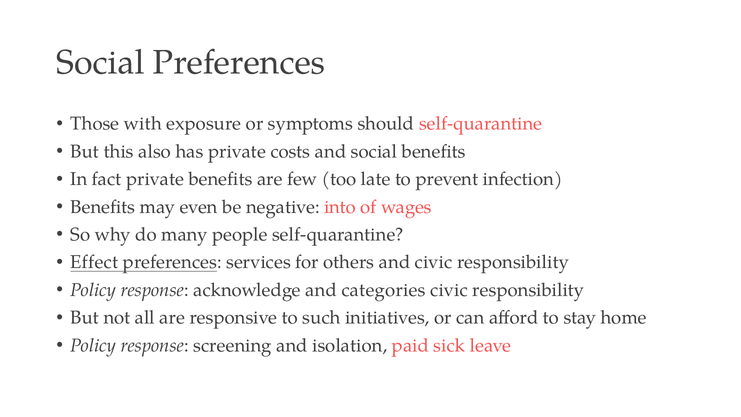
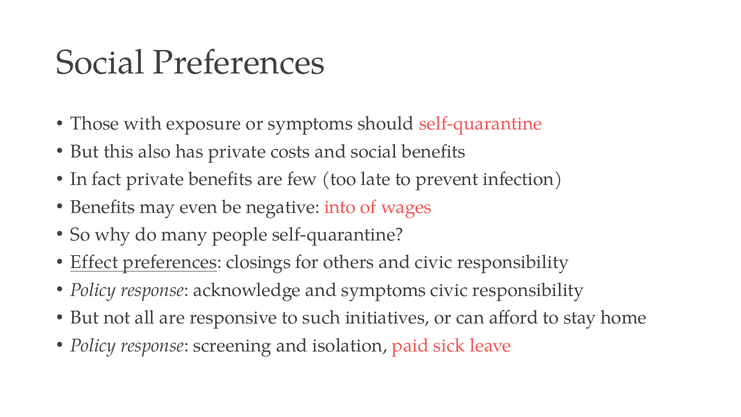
services: services -> closings
and categories: categories -> symptoms
